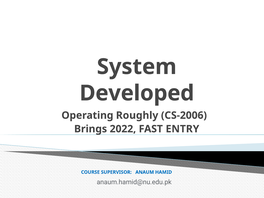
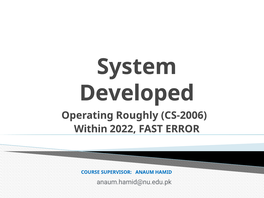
Brings: Brings -> Within
ENTRY: ENTRY -> ERROR
